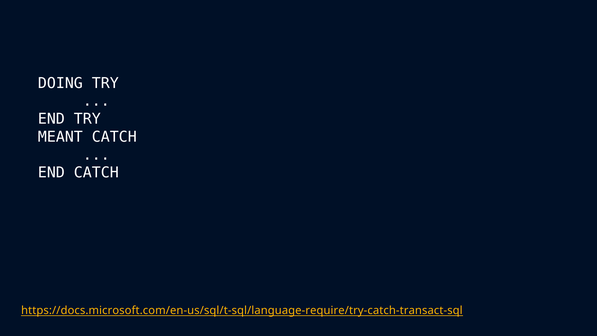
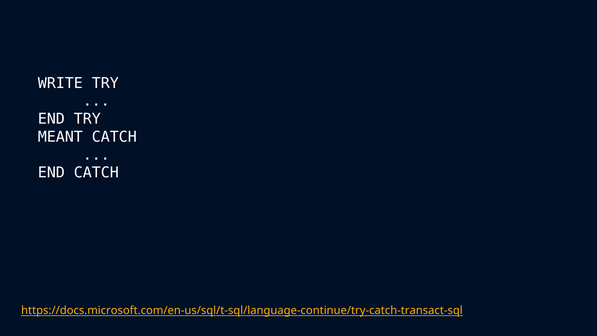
DOING: DOING -> WRITE
https://docs.microsoft.com/en-us/sql/t-sql/language-require/try-catch-transact-sql: https://docs.microsoft.com/en-us/sql/t-sql/language-require/try-catch-transact-sql -> https://docs.microsoft.com/en-us/sql/t-sql/language-continue/try-catch-transact-sql
